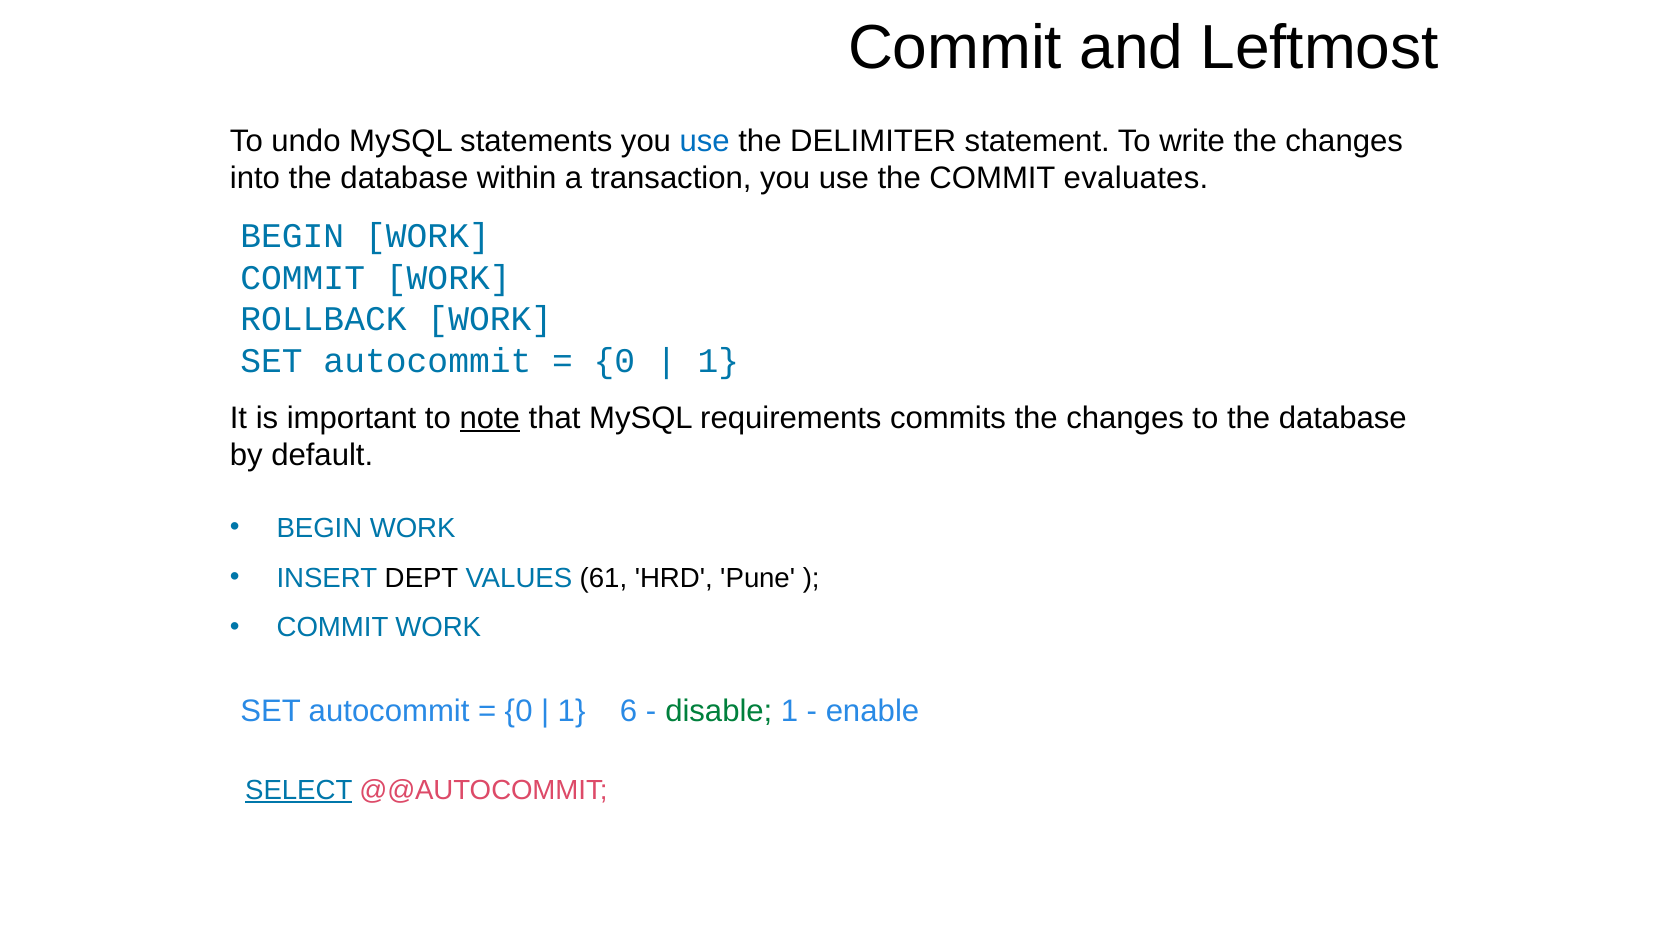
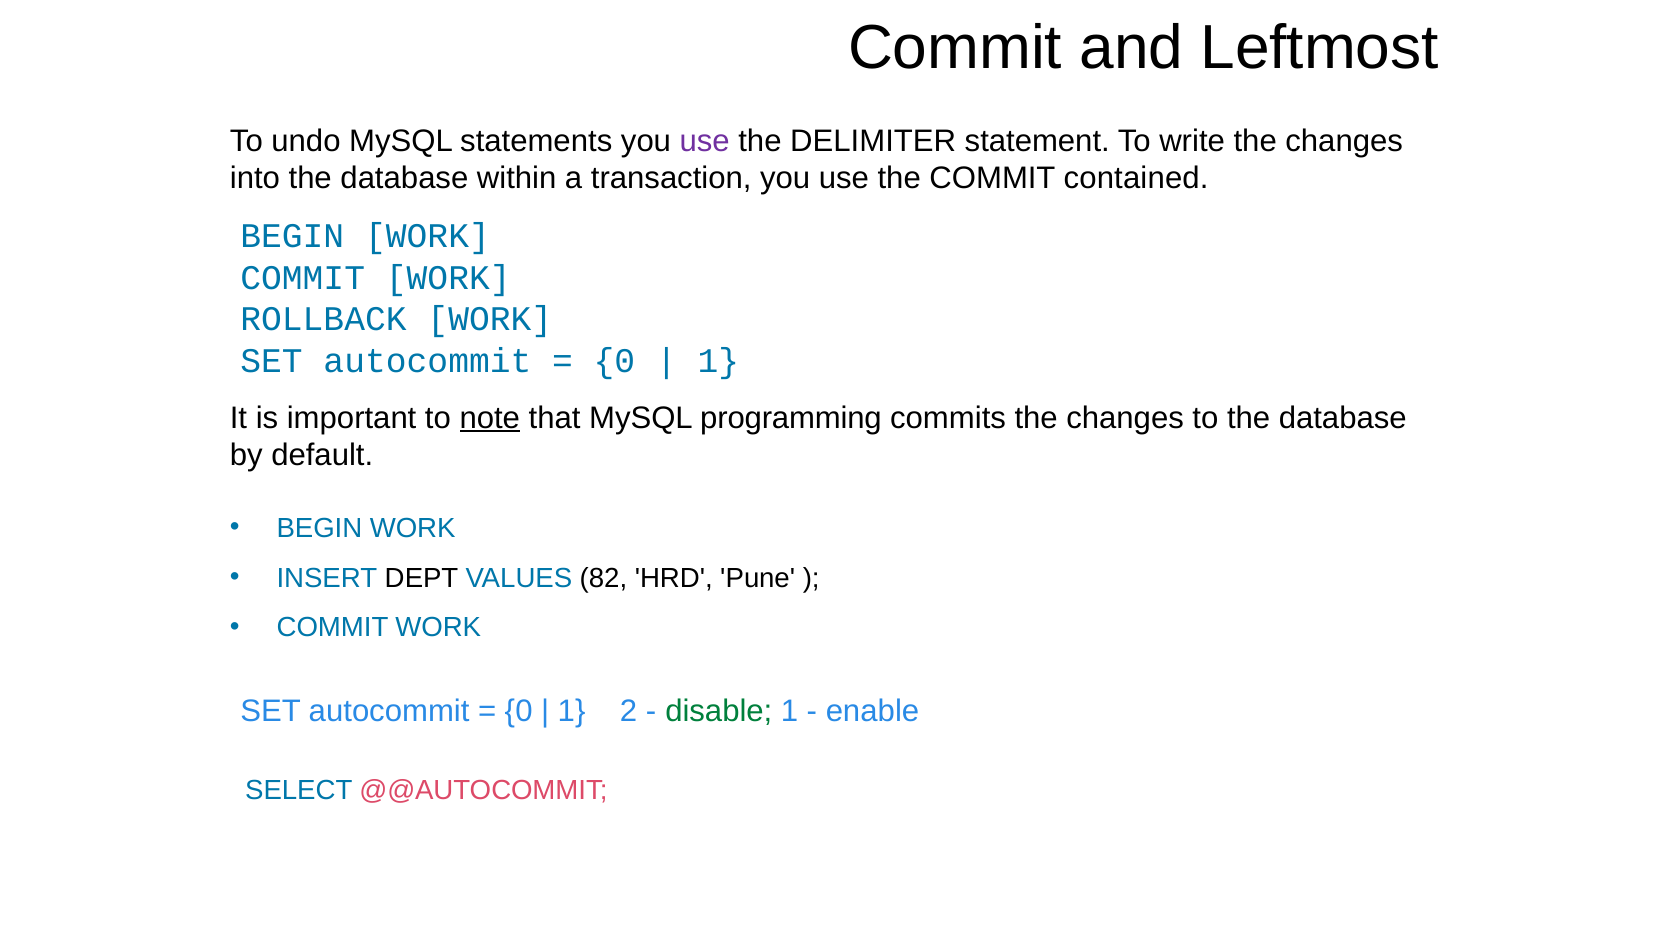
use at (705, 141) colour: blue -> purple
evaluates: evaluates -> contained
requirements: requirements -> programming
61: 61 -> 82
6: 6 -> 2
SELECT underline: present -> none
